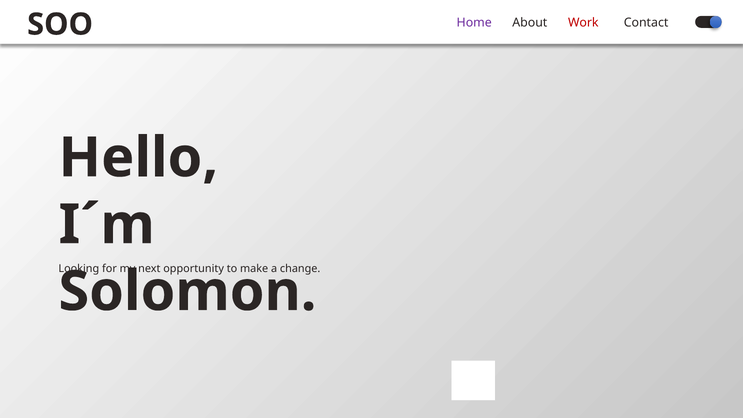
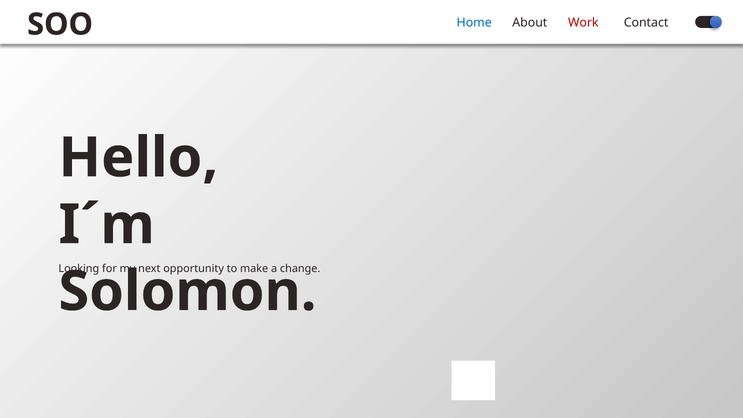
Home colour: purple -> blue
